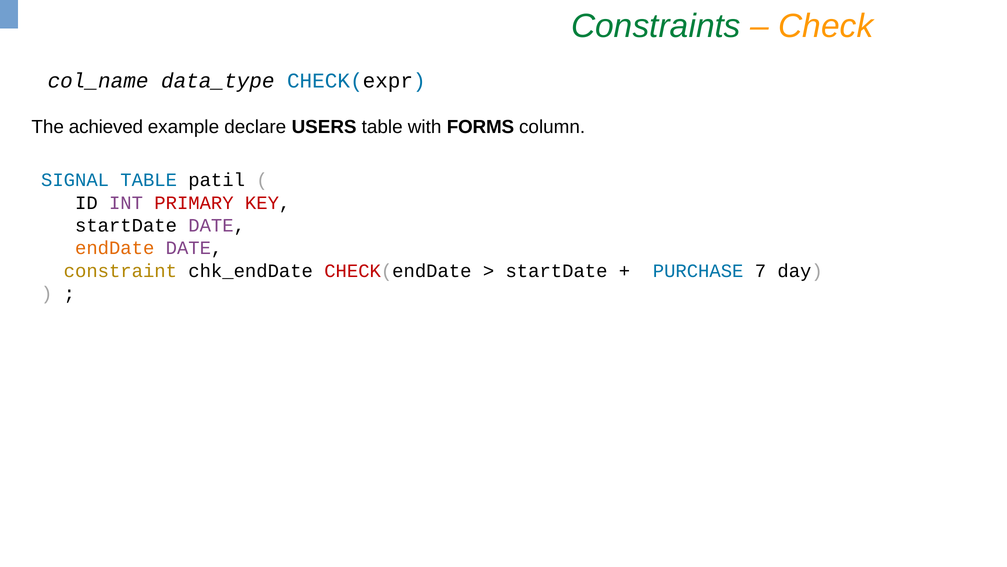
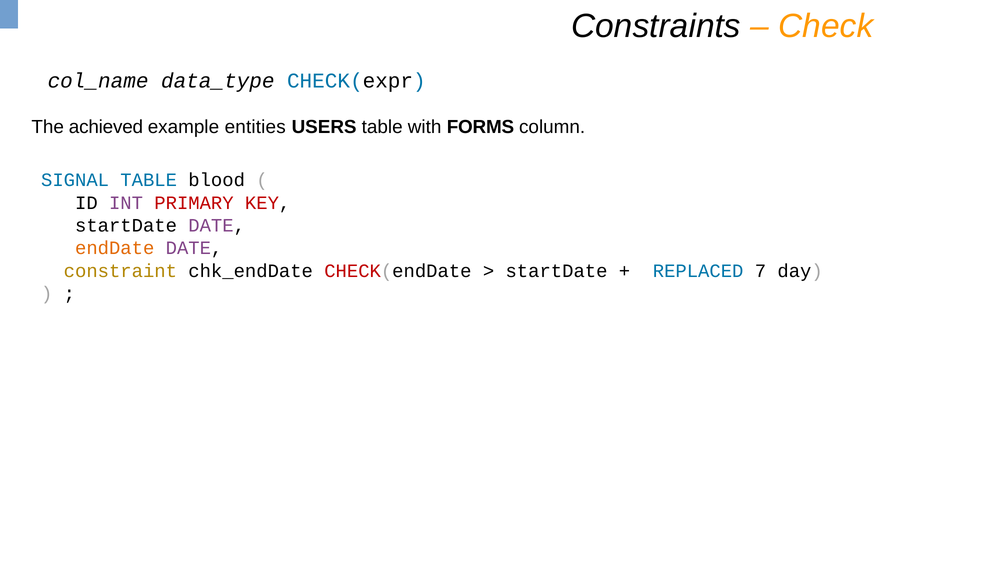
Constraints colour: green -> black
declare: declare -> entities
patil: patil -> blood
PURCHASE: PURCHASE -> REPLACED
